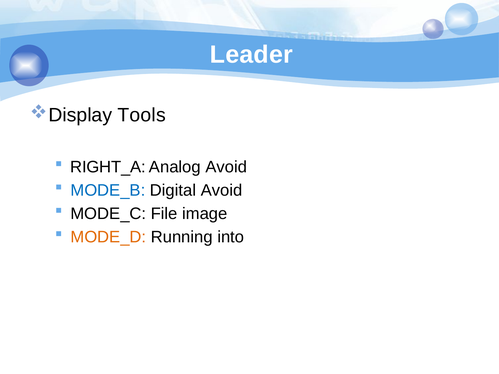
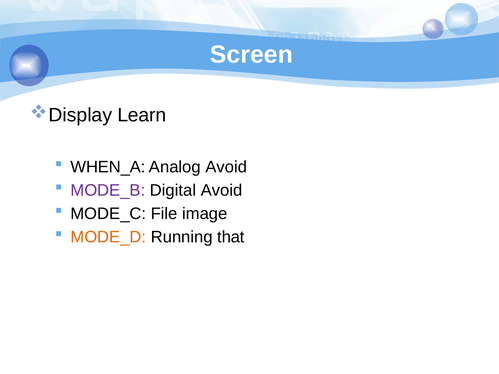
Leader: Leader -> Screen
Tools: Tools -> Learn
RIGHT_A: RIGHT_A -> WHEN_A
MODE_B colour: blue -> purple
into: into -> that
